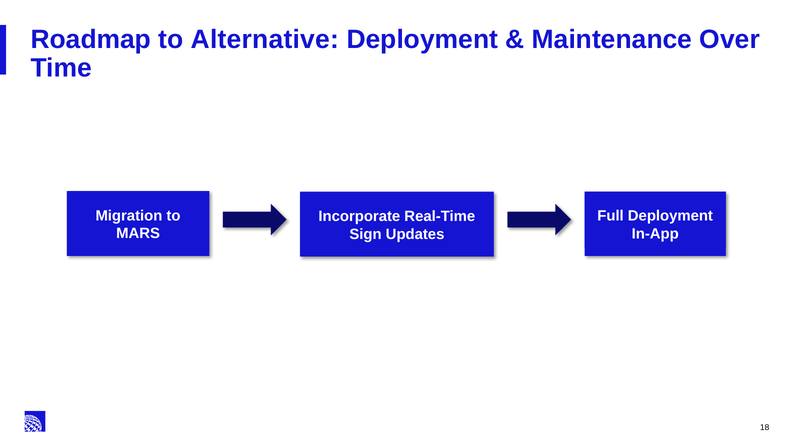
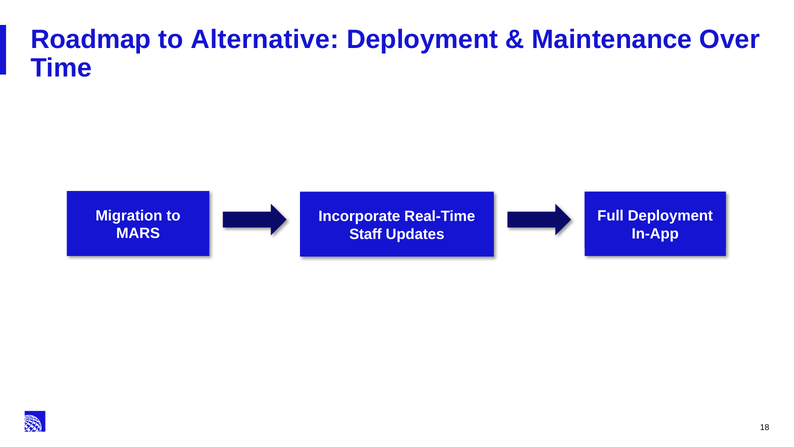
Sign: Sign -> Staff
